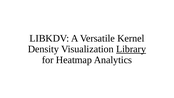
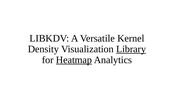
Heatmap underline: none -> present
